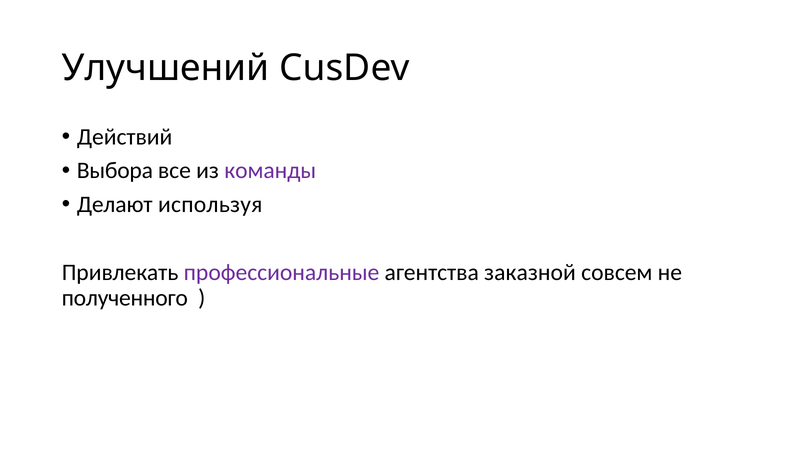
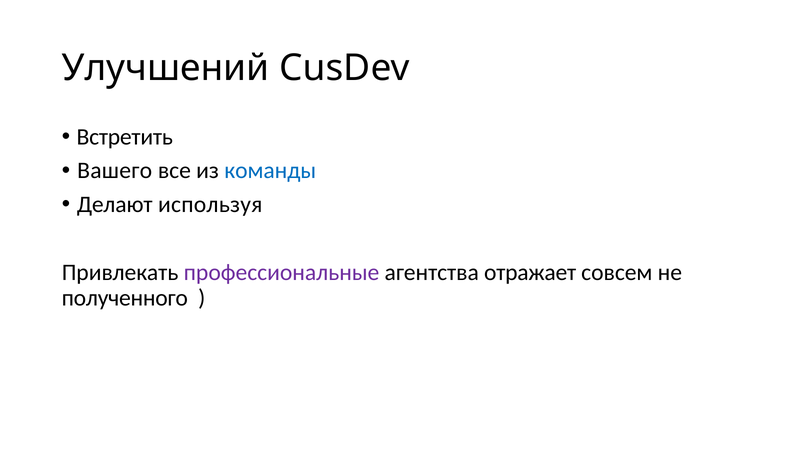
Действий: Действий -> Встретить
Выбора: Выбора -> Вашего
команды colour: purple -> blue
заказной: заказной -> отражает
